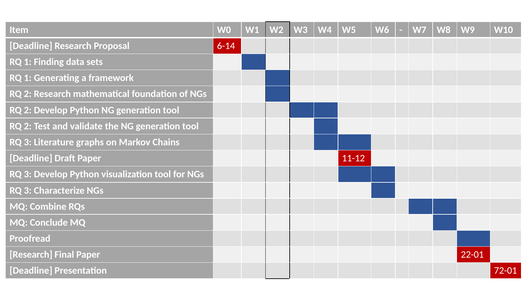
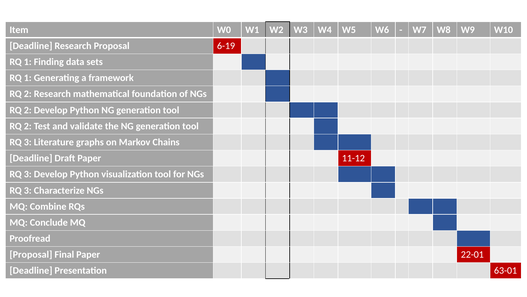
6-14: 6-14 -> 6-19
Research at (31, 254): Research -> Proposal
72-01: 72-01 -> 63-01
